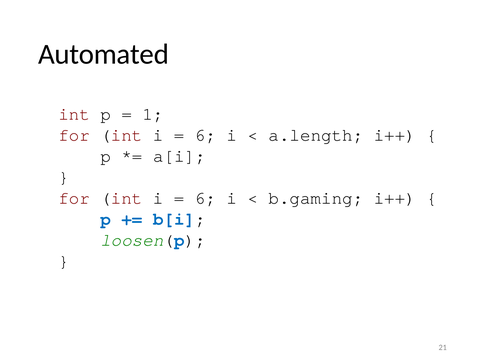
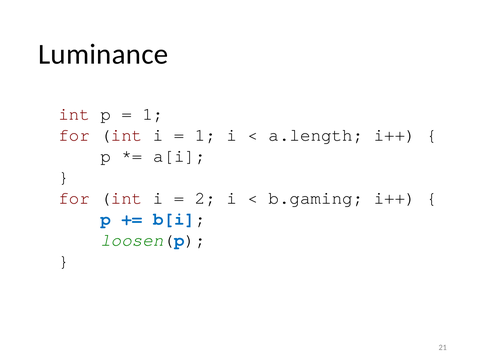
Automated: Automated -> Luminance
6 at (205, 135): 6 -> 1
6 at (205, 198): 6 -> 2
